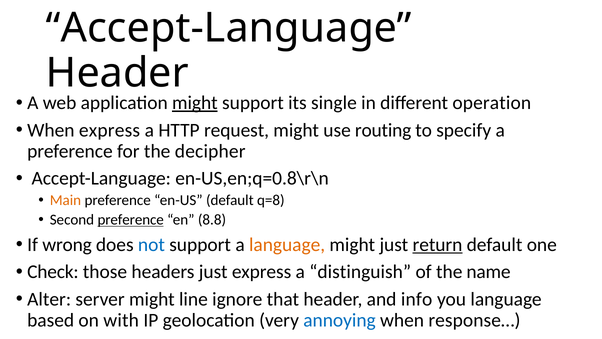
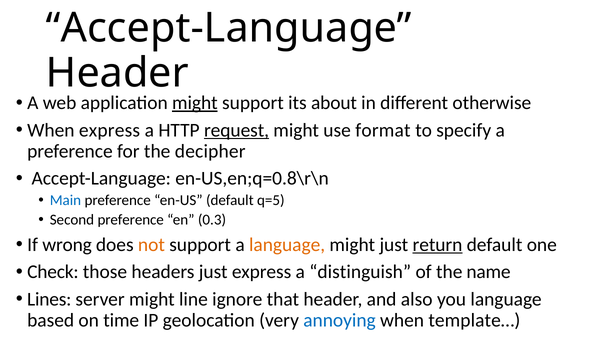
single: single -> about
operation: operation -> otherwise
request underline: none -> present
routing: routing -> format
Main colour: orange -> blue
q=8: q=8 -> q=5
preference at (131, 220) underline: present -> none
8.8: 8.8 -> 0.3
not colour: blue -> orange
Alter: Alter -> Lines
info: info -> also
with: with -> time
response…: response… -> template…
